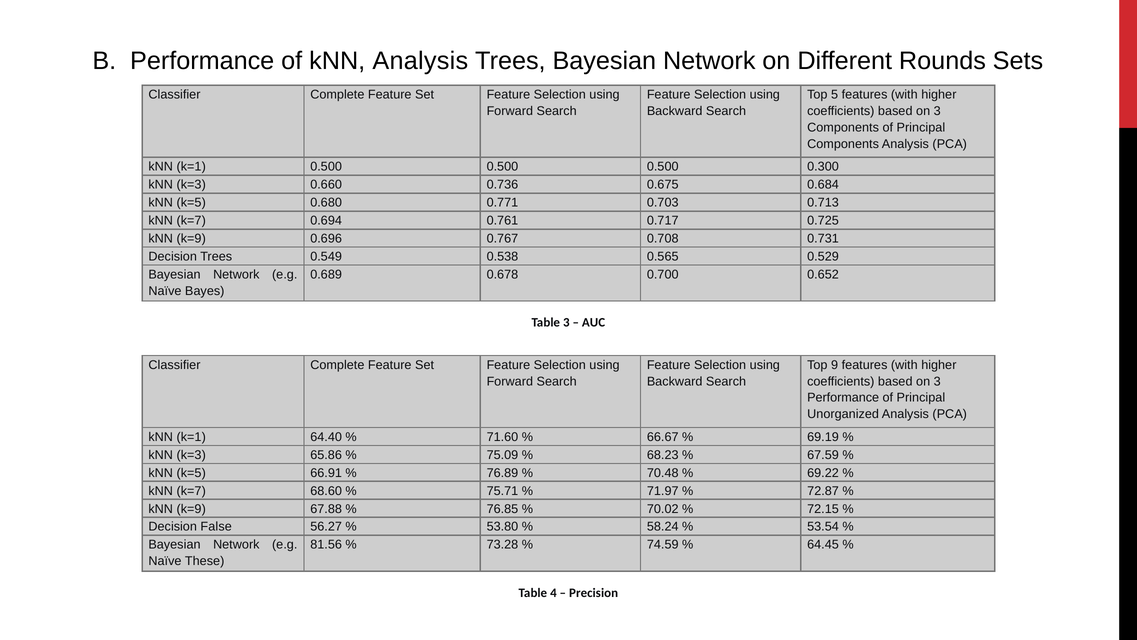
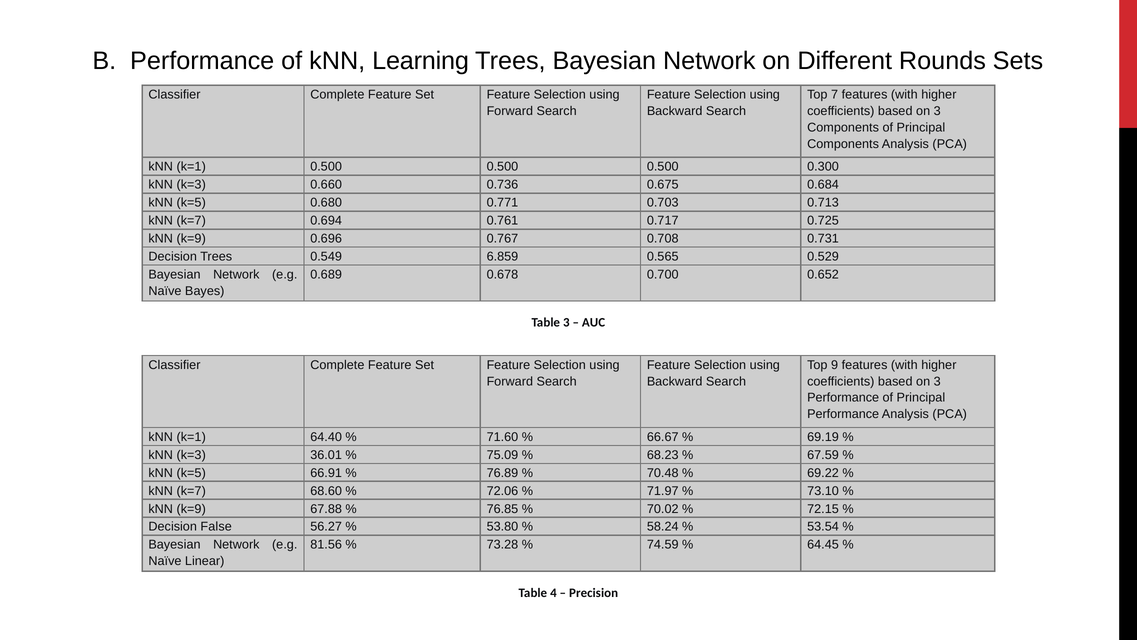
kNN Analysis: Analysis -> Learning
5: 5 -> 7
0.538: 0.538 -> 6.859
Unorganized at (843, 414): Unorganized -> Performance
65.86: 65.86 -> 36.01
75.71: 75.71 -> 72.06
72.87: 72.87 -> 73.10
These: These -> Linear
